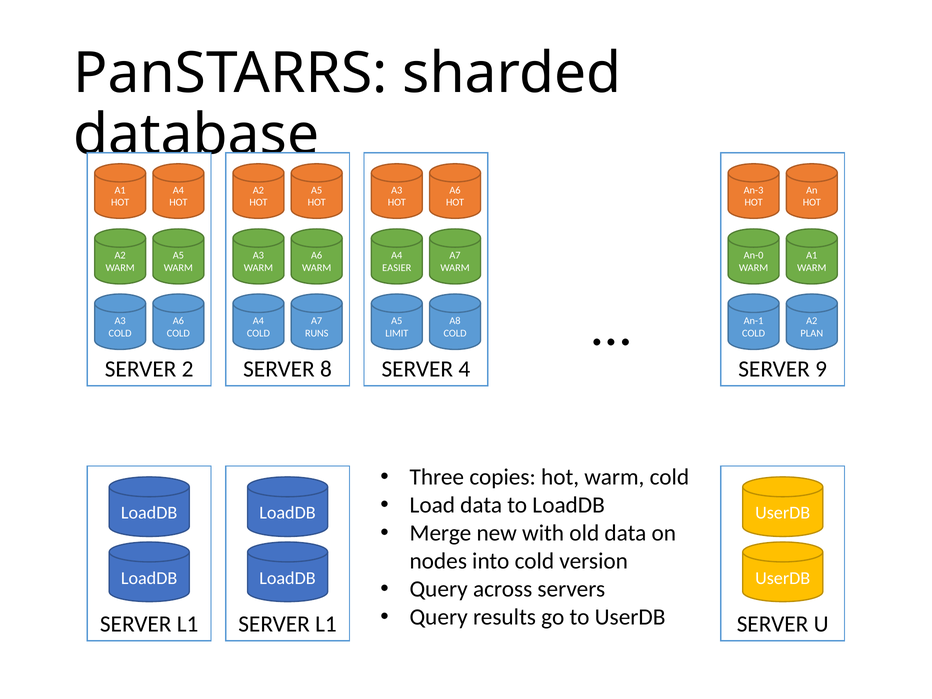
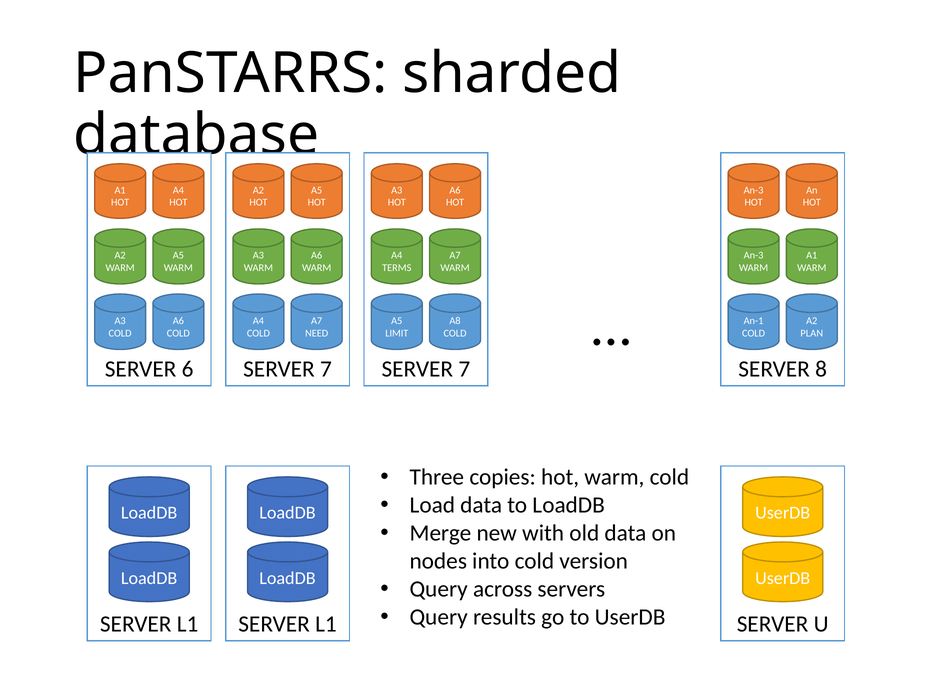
An-0 at (754, 256): An-0 -> An-3
EASIER: EASIER -> TERMS
RUNS: RUNS -> NEED
2: 2 -> 6
8 at (326, 369): 8 -> 7
4 at (464, 369): 4 -> 7
9: 9 -> 8
